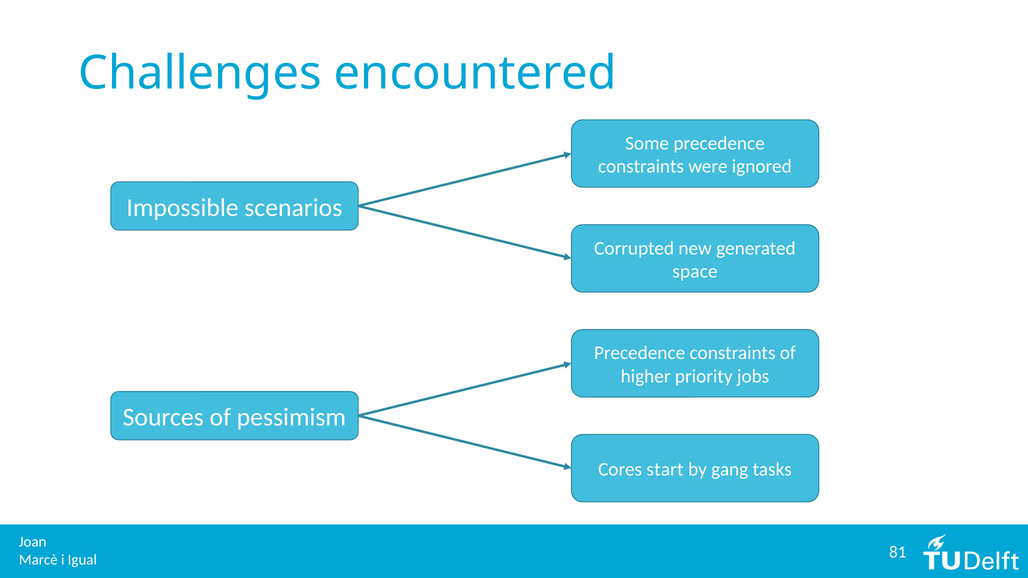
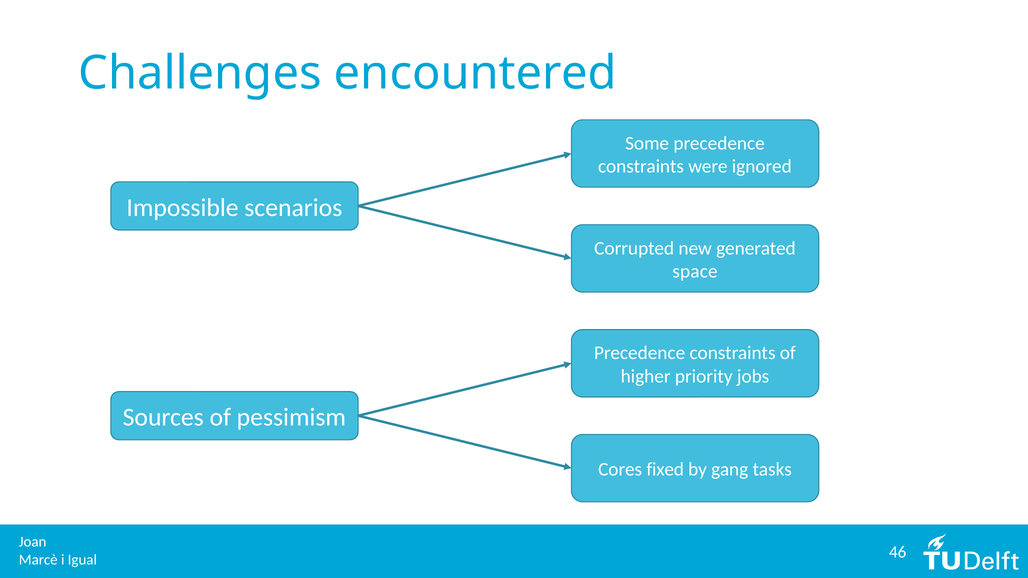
start: start -> fixed
81: 81 -> 46
